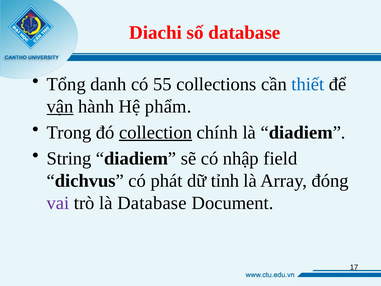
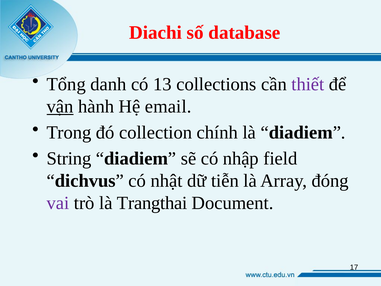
55: 55 -> 13
thiết colour: blue -> purple
phẩm: phẩm -> email
collection underline: present -> none
phát: phát -> nhật
tỉnh: tỉnh -> tiễn
là Database: Database -> Trangthai
